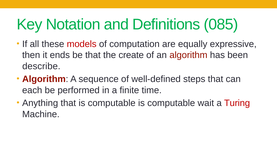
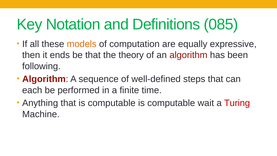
models colour: red -> orange
create: create -> theory
describe: describe -> following
